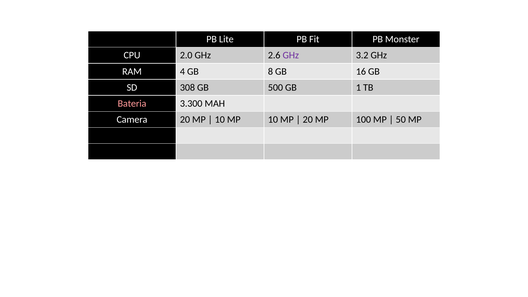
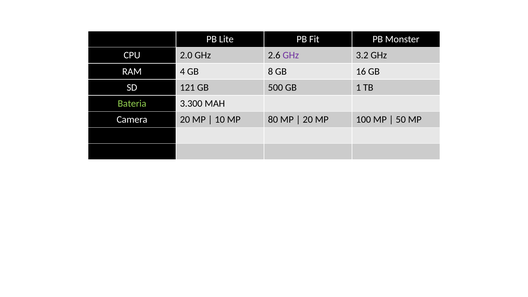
308: 308 -> 121
Bateria colour: pink -> light green
MP 10: 10 -> 80
